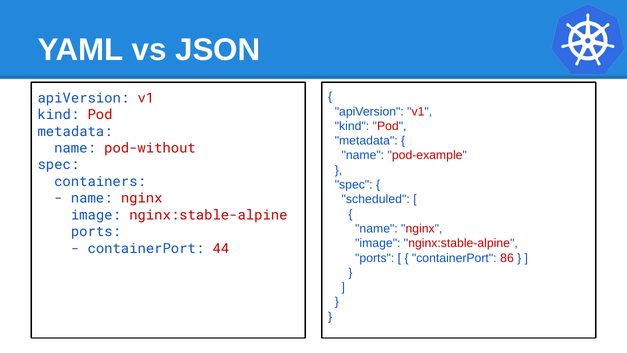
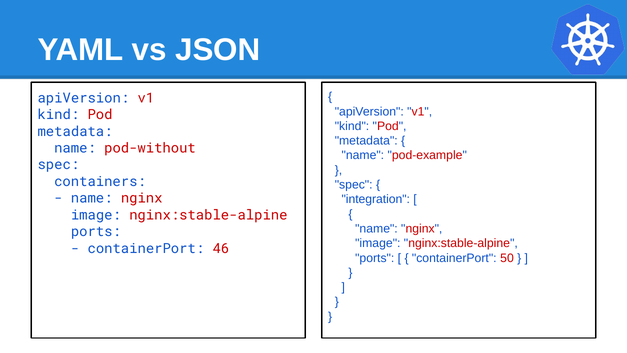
scheduled: scheduled -> integration
44: 44 -> 46
86: 86 -> 50
